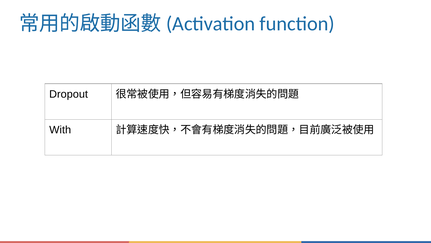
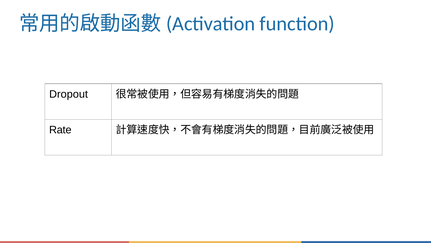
With: With -> Rate
